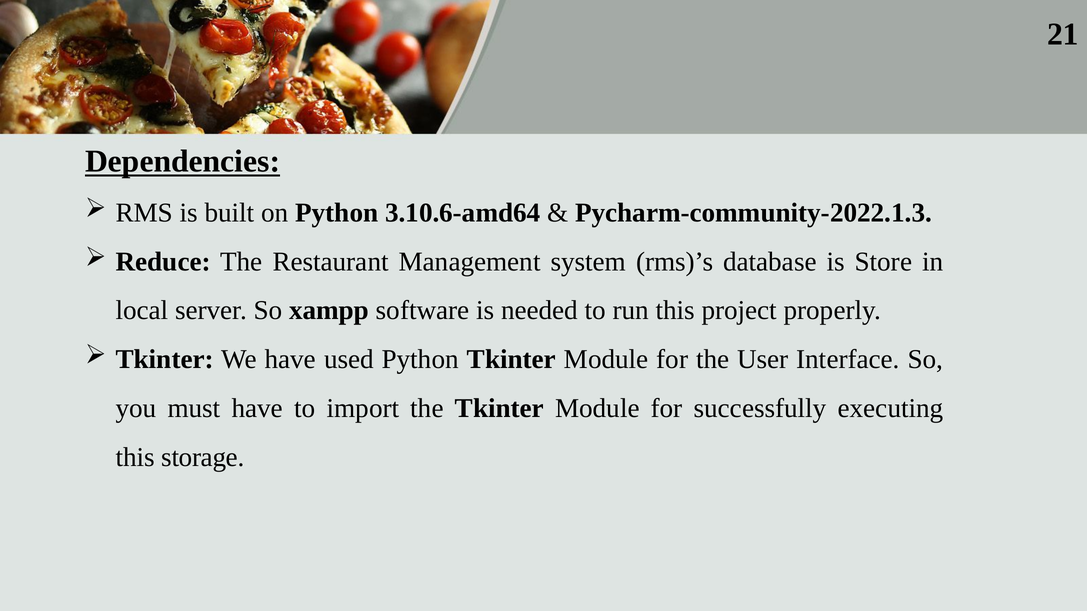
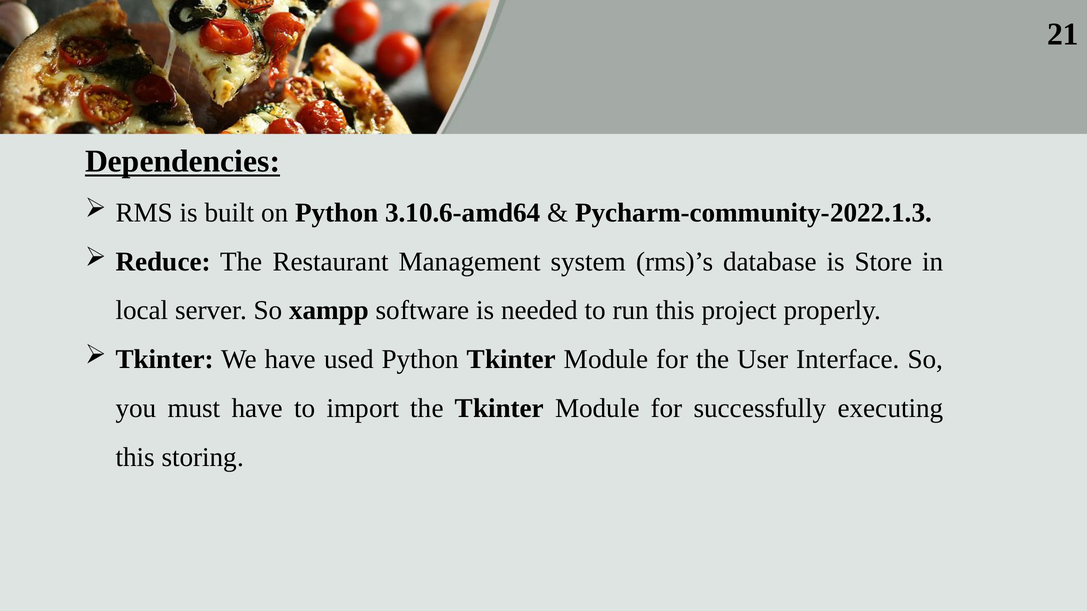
storage: storage -> storing
